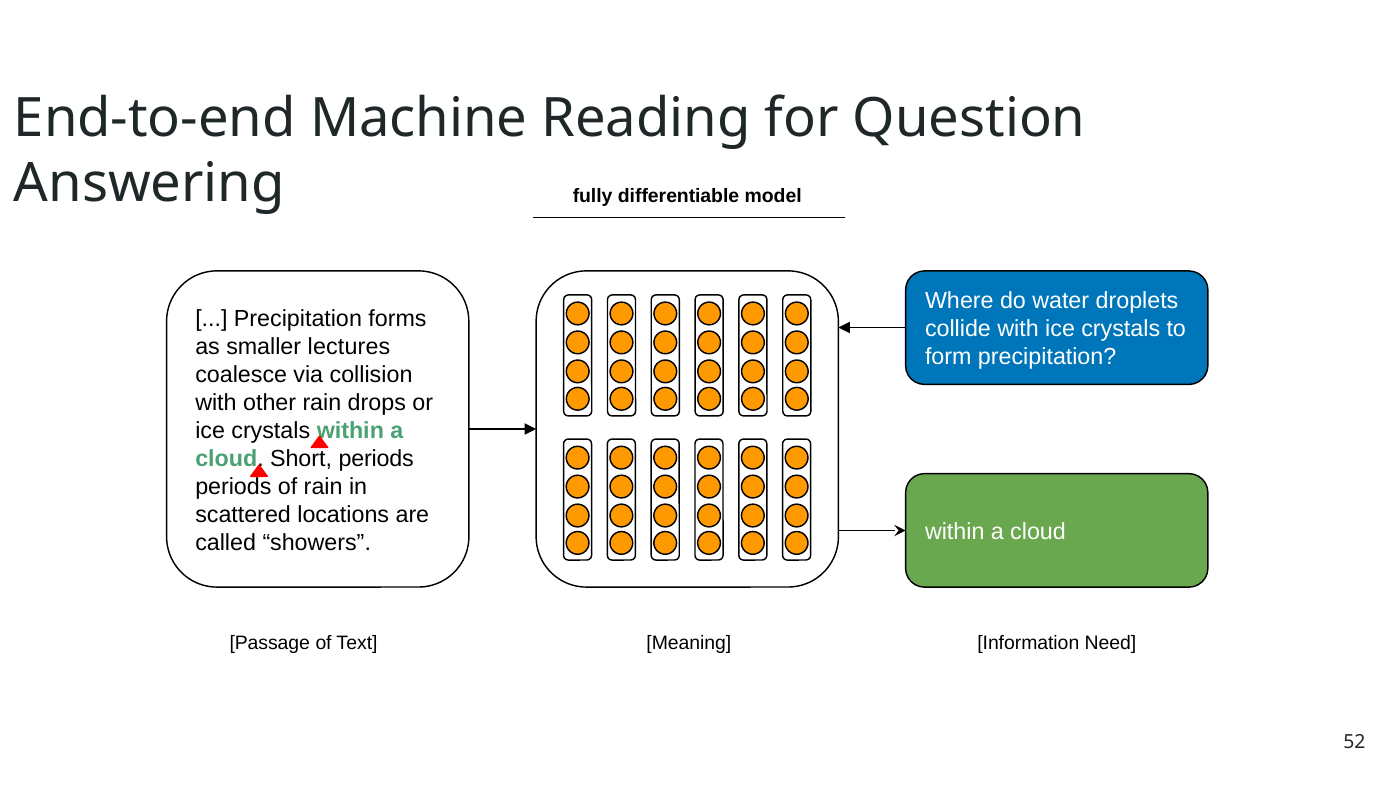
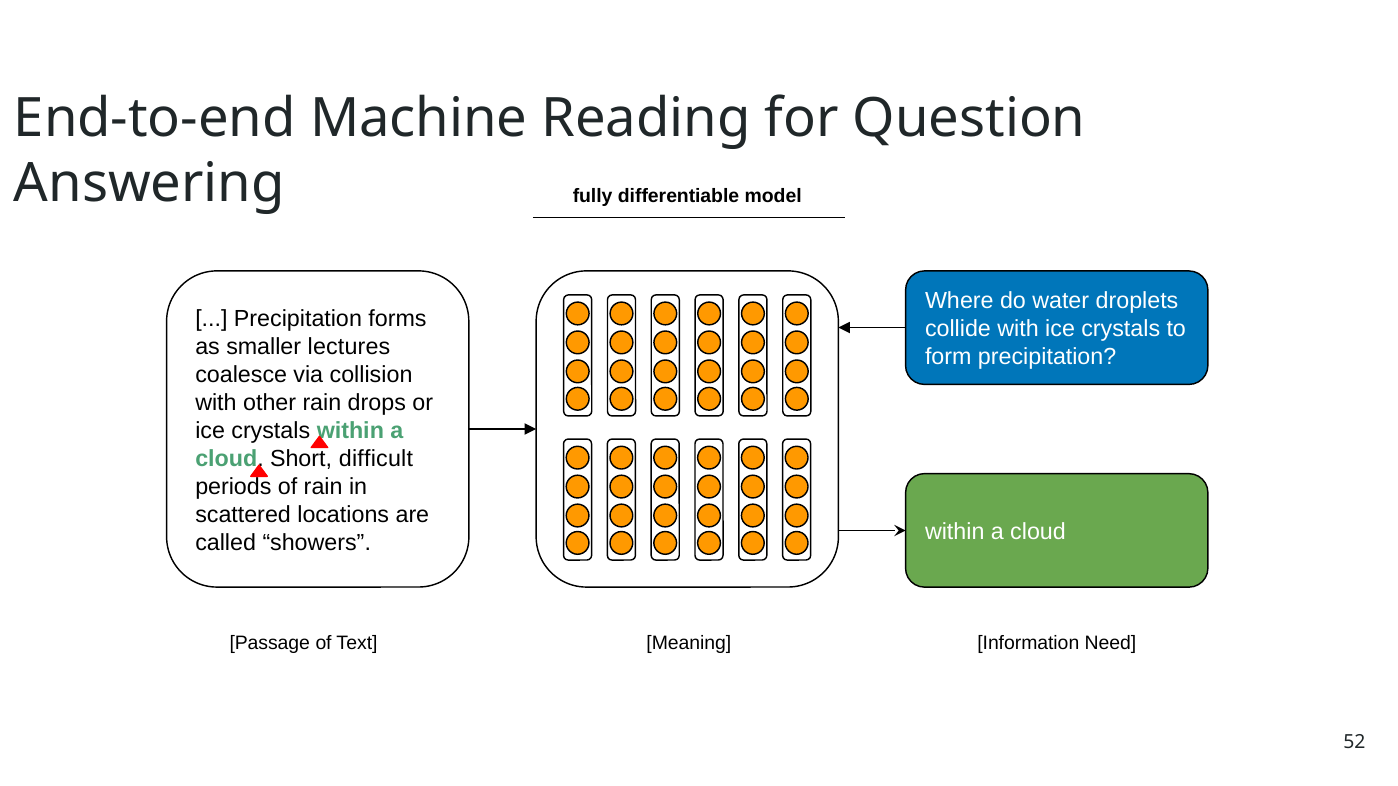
Short periods: periods -> difficult
